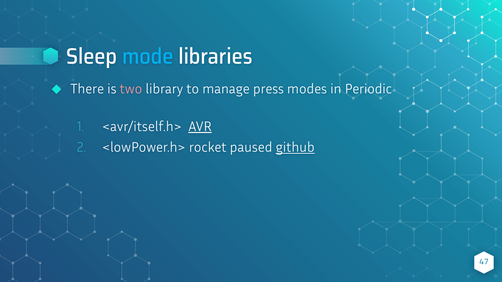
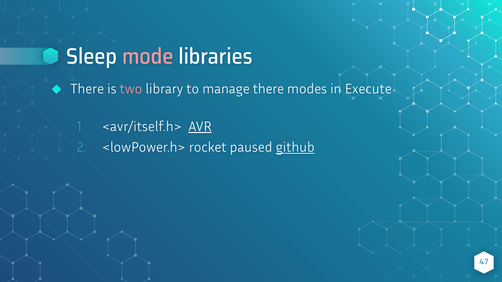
mode colour: light blue -> pink
manage press: press -> there
Periodic: Periodic -> Execute
